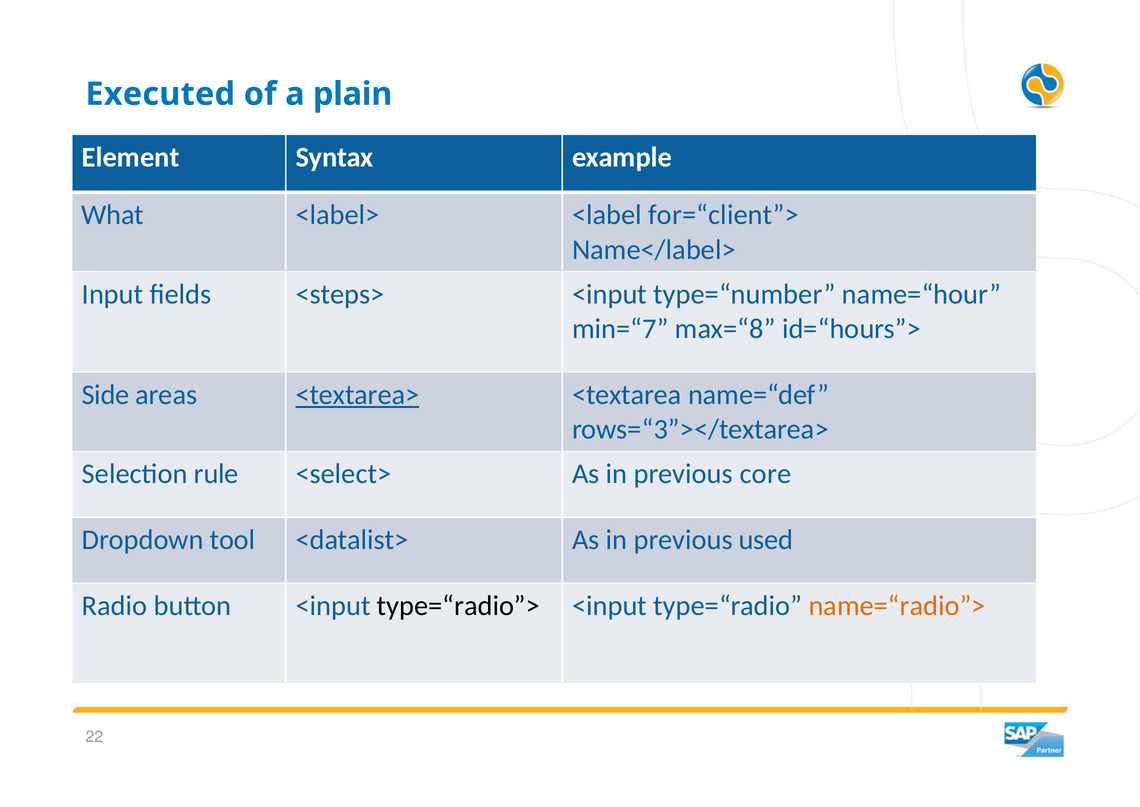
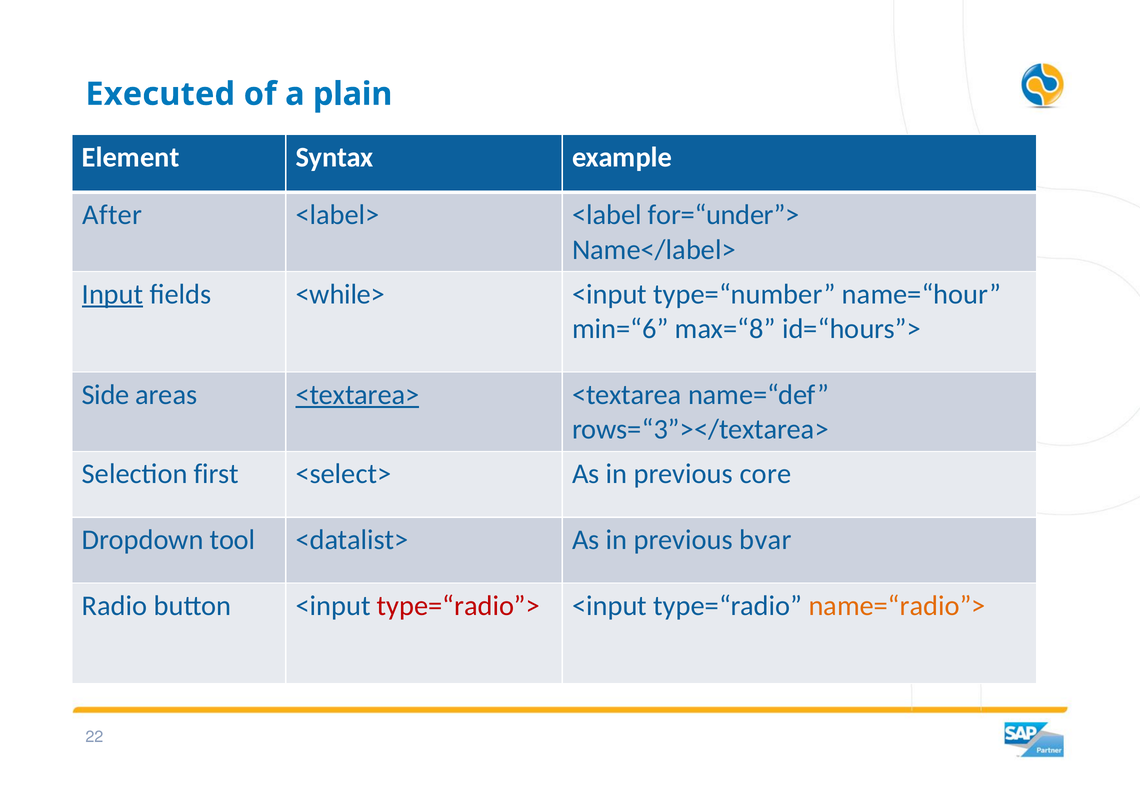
What: What -> After
for=“client”>: for=“client”> -> for=“under”>
Input underline: none -> present
<steps>: <steps> -> <while>
min=“7: min=“7 -> min=“6
rule: rule -> first
used: used -> bvar
type=“radio”> colour: black -> red
